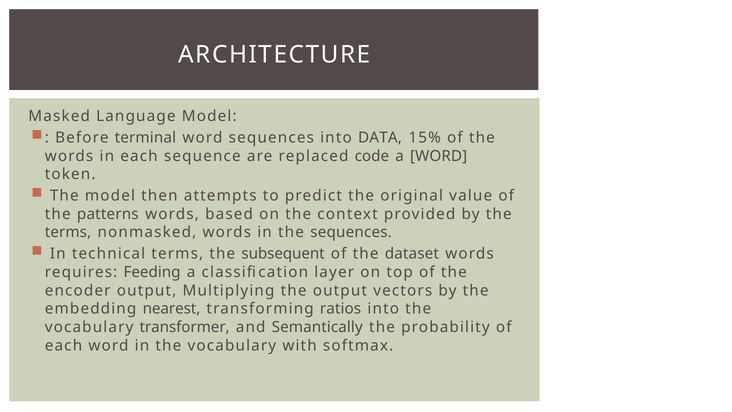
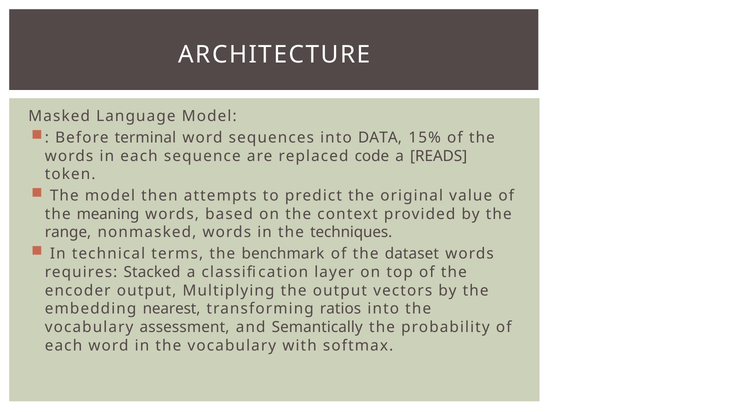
a WORD: WORD -> READS
patterns: patterns -> meaning
terms at (68, 232): terms -> range
the sequences: sequences -> techniques
subsequent: subsequent -> benchmark
Feeding: Feeding -> Stacked
transformer: transformer -> assessment
